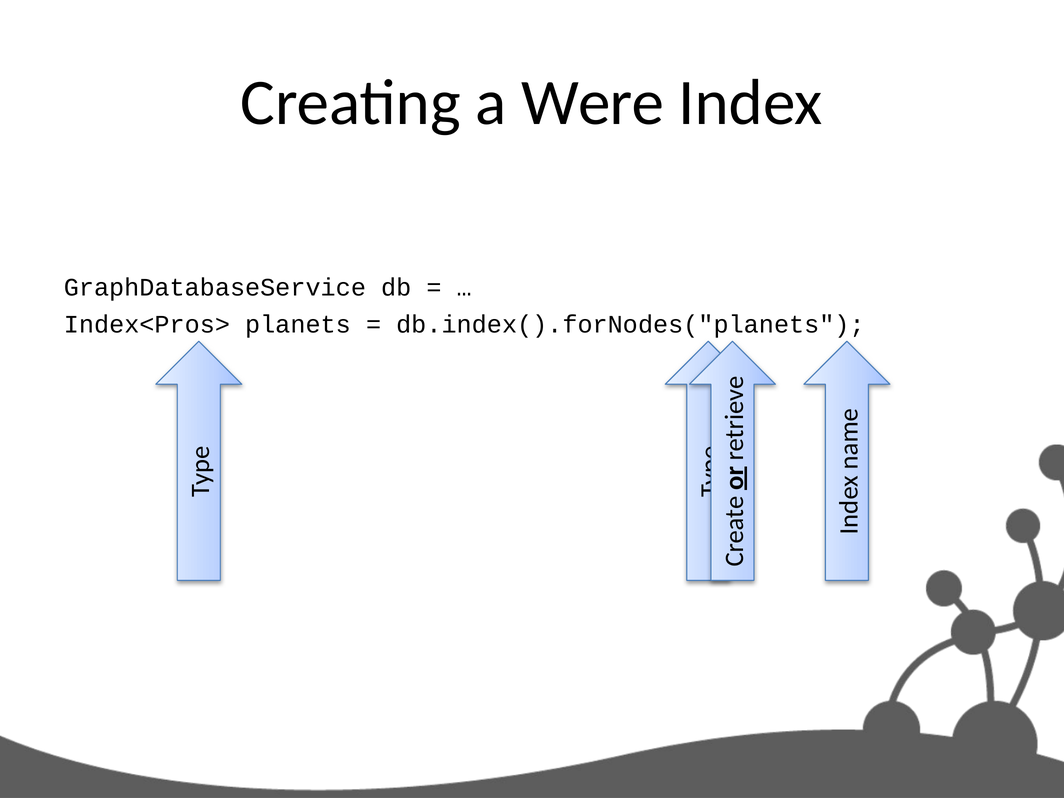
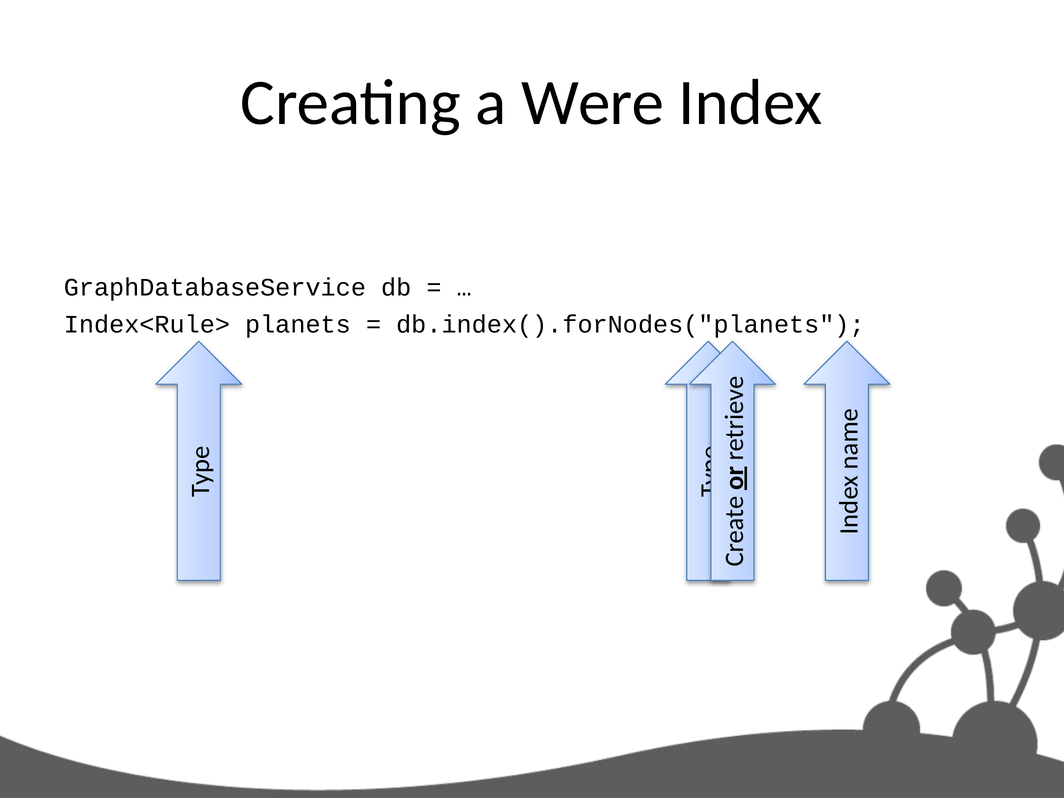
Index<Pros>: Index<Pros> -> Index<Rule>
